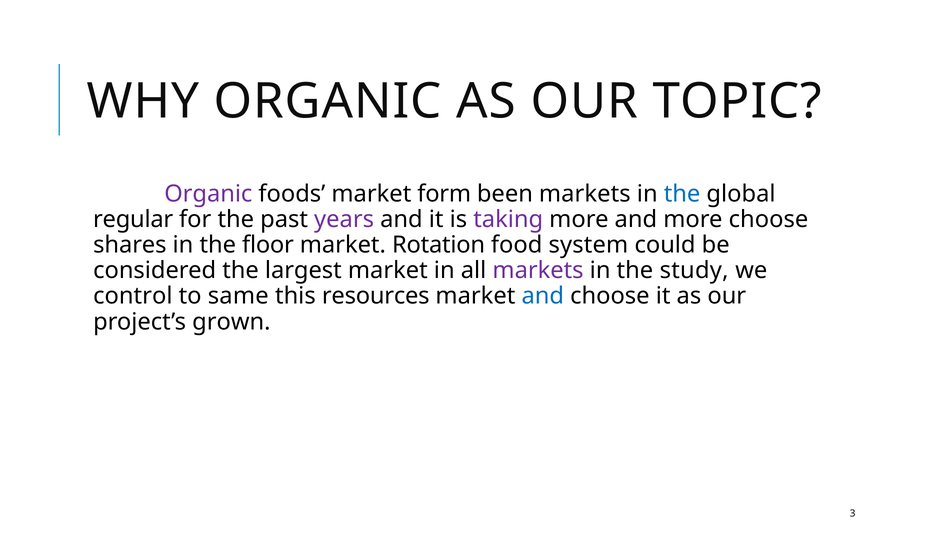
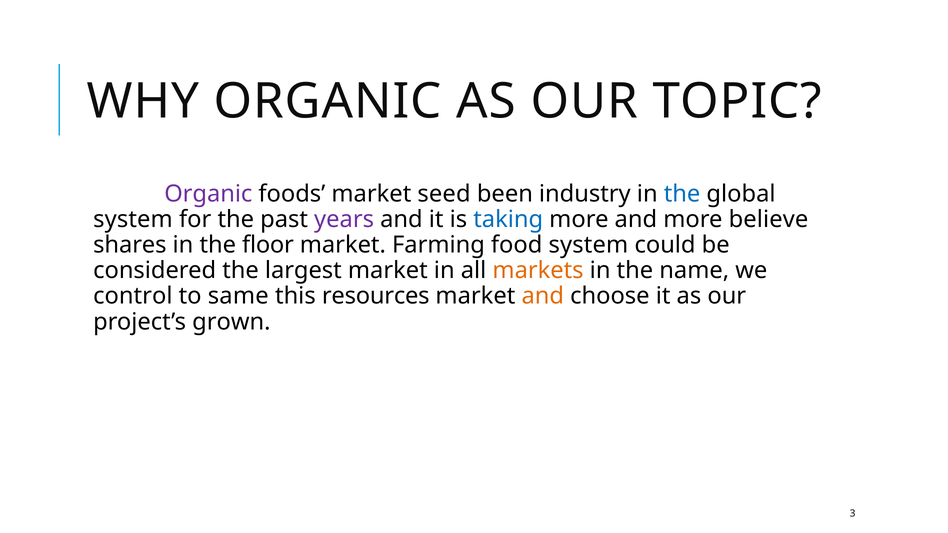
form: form -> seed
been markets: markets -> industry
regular at (133, 220): regular -> system
taking colour: purple -> blue
more choose: choose -> believe
Rotation: Rotation -> Farming
markets at (538, 271) colour: purple -> orange
study: study -> name
and at (543, 296) colour: blue -> orange
